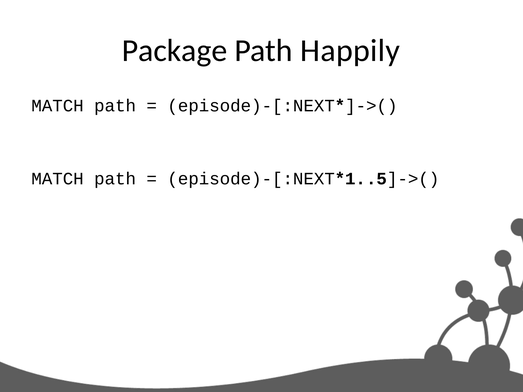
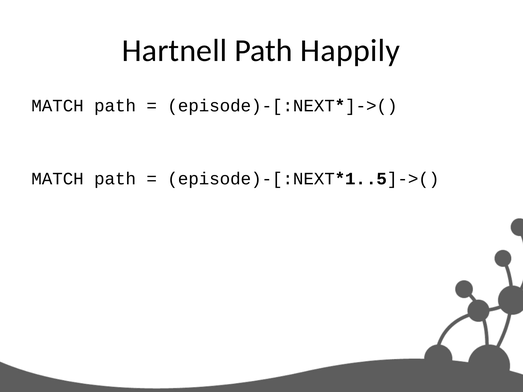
Package: Package -> Hartnell
